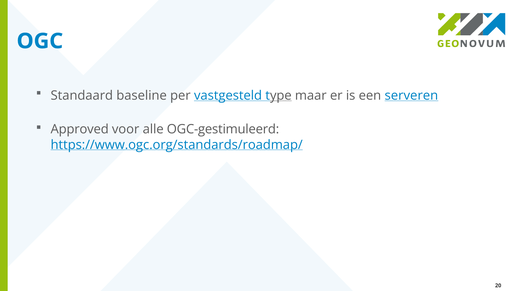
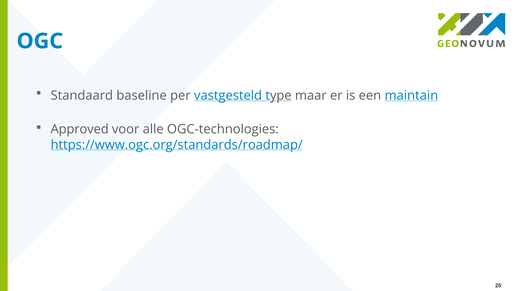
serveren: serveren -> maintain
OGC-gestimuleerd: OGC-gestimuleerd -> OGC-technologies
